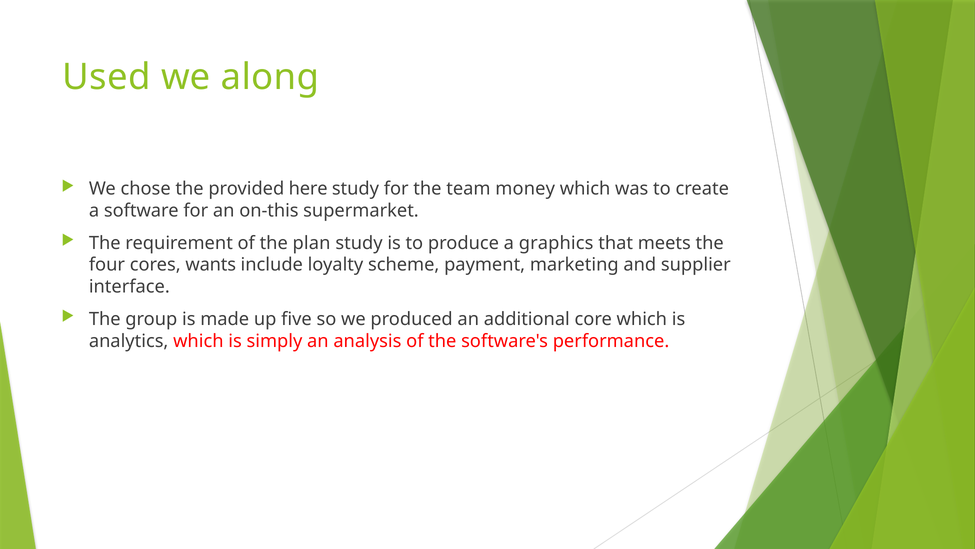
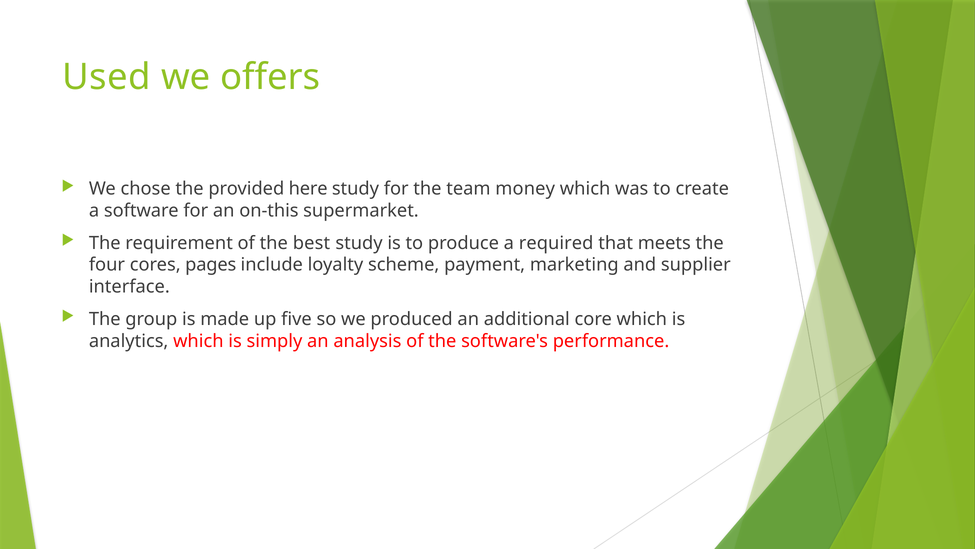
along: along -> offers
plan: plan -> best
graphics: graphics -> required
wants: wants -> pages
